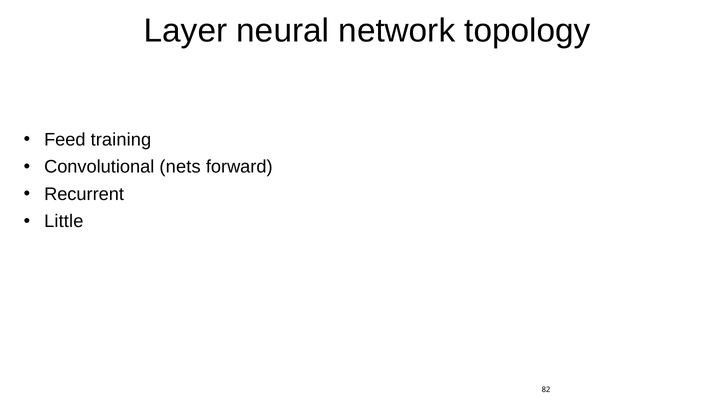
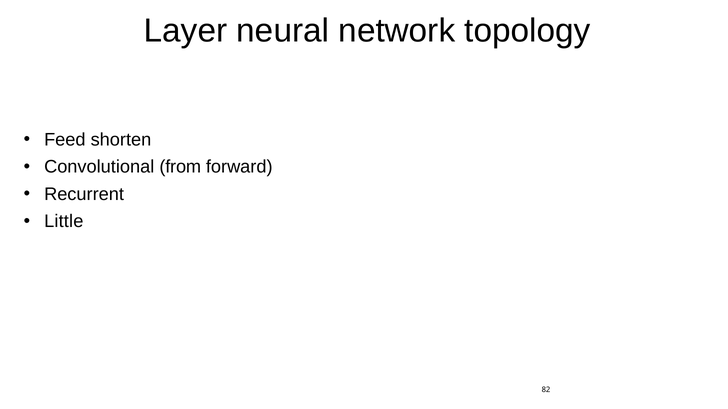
training: training -> shorten
nets: nets -> from
